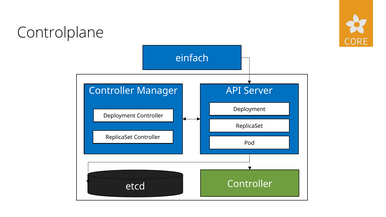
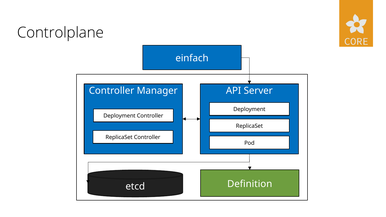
Controller at (250, 184): Controller -> Definition
